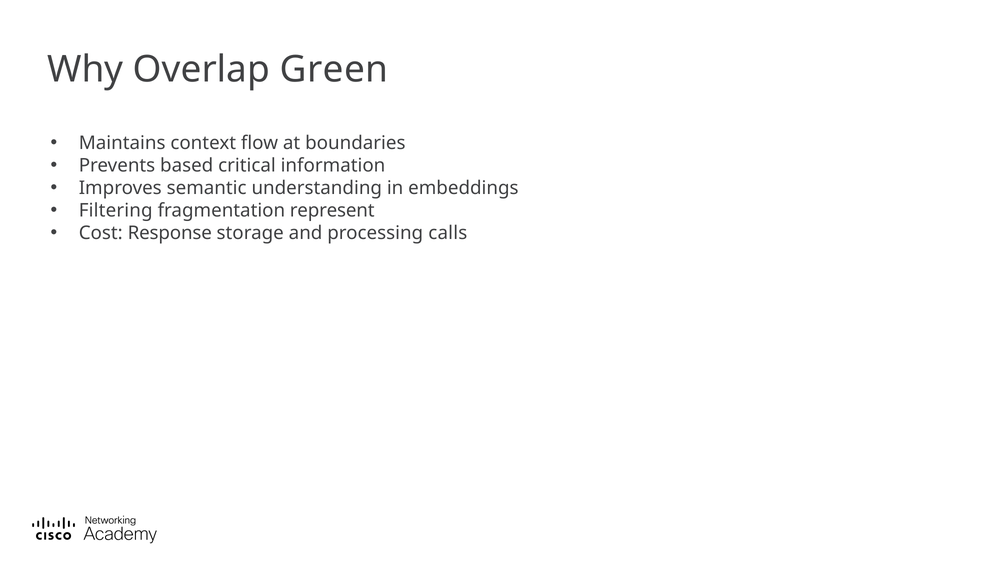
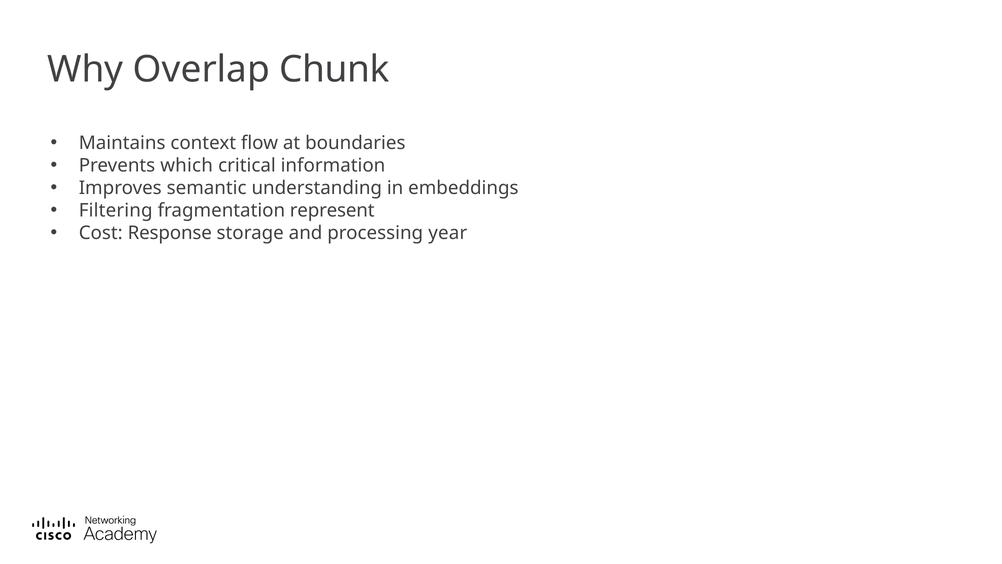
Green: Green -> Chunk
based: based -> which
calls: calls -> year
